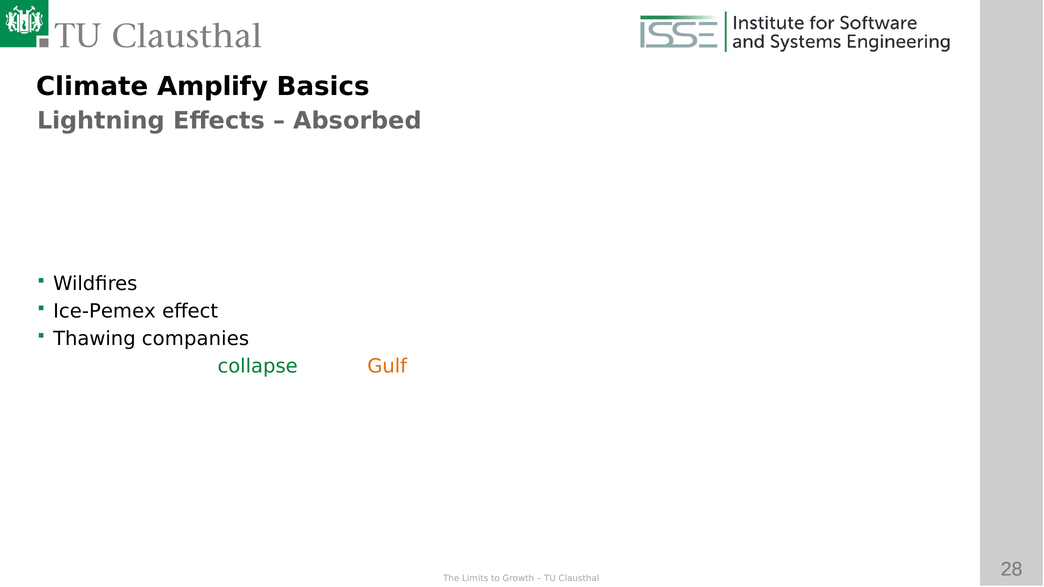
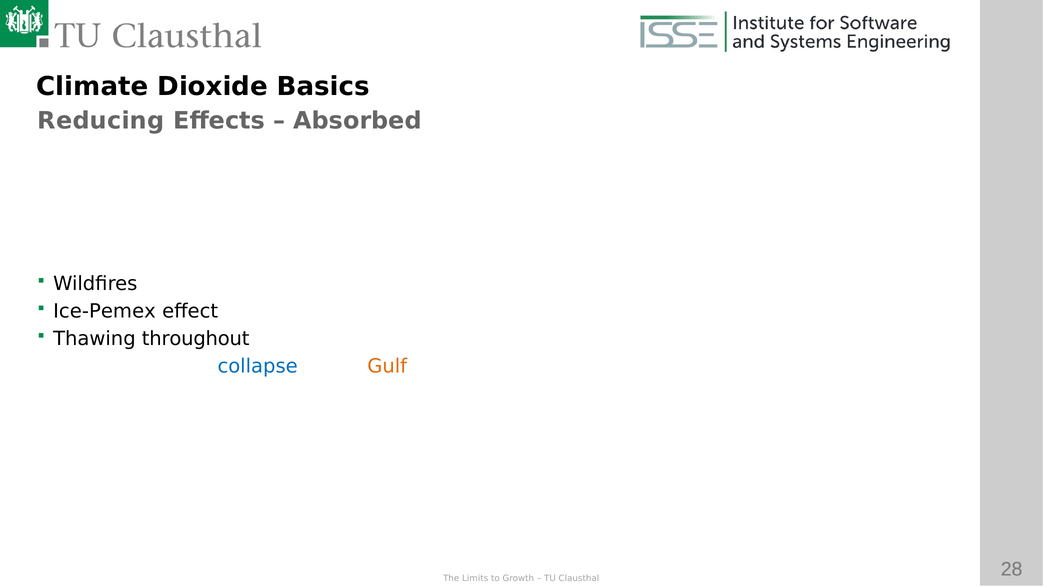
Amplify: Amplify -> Dioxide
Lightning: Lightning -> Reducing
companies: companies -> throughout
collapse colour: green -> blue
